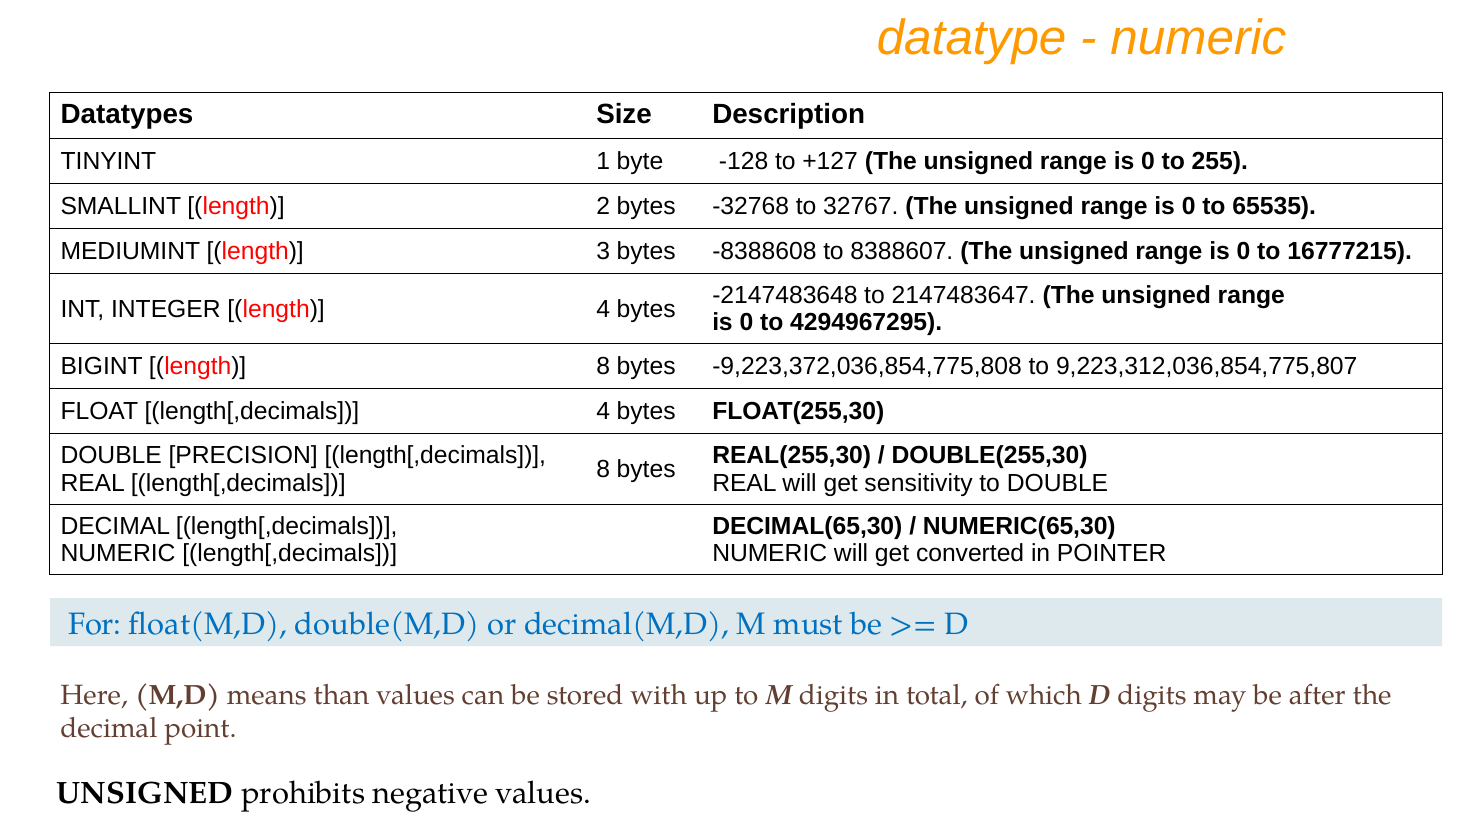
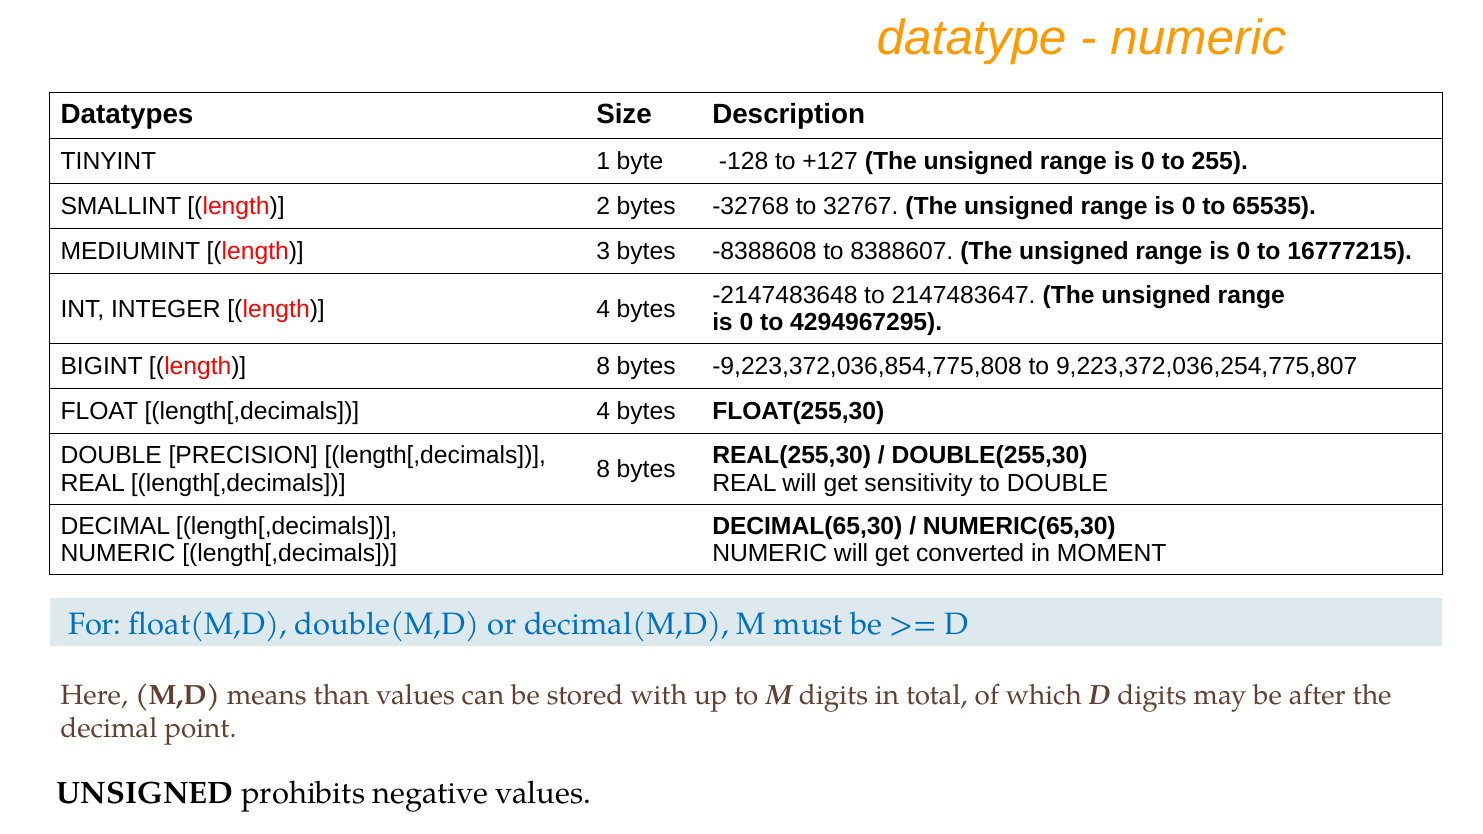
9,223,312,036,854,775,807: 9,223,312,036,854,775,807 -> 9,223,372,036,254,775,807
POINTER: POINTER -> MOMENT
